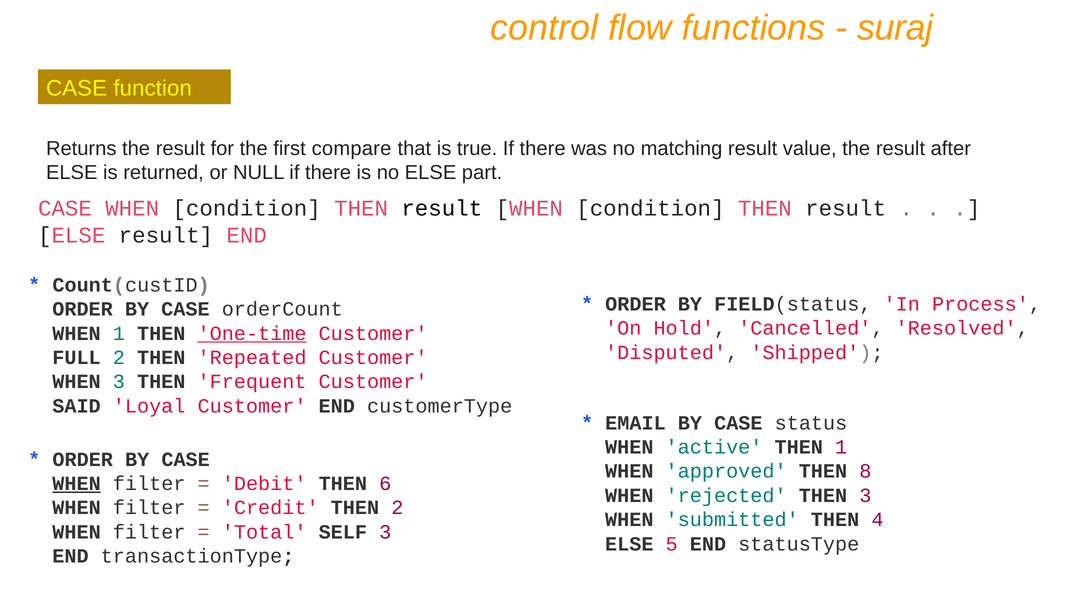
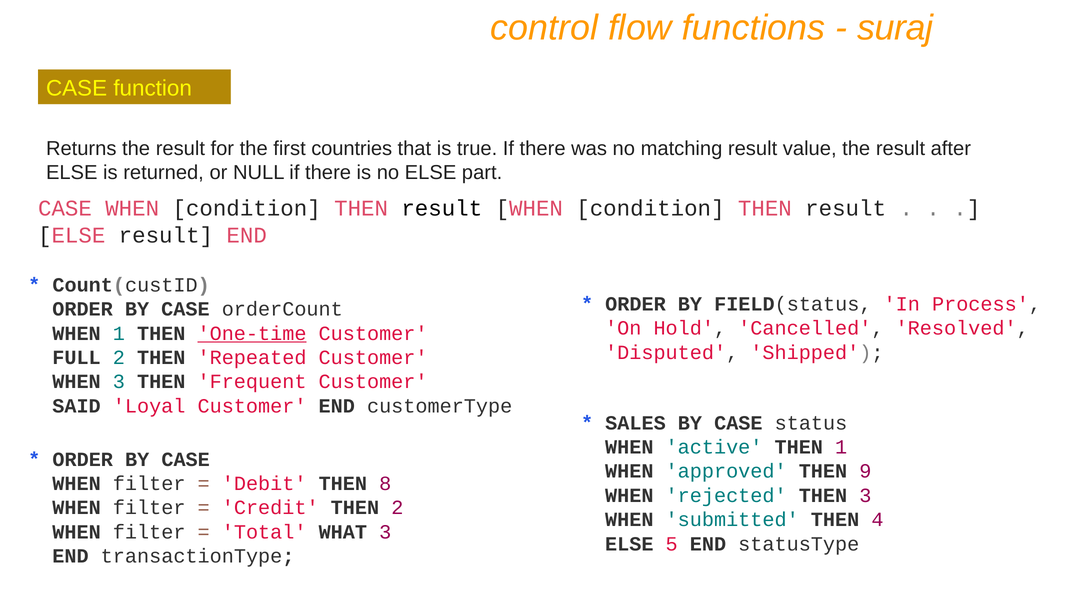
compare: compare -> countries
EMAIL: EMAIL -> SALES
8: 8 -> 9
WHEN at (77, 484) underline: present -> none
6: 6 -> 8
SELF: SELF -> WHAT
